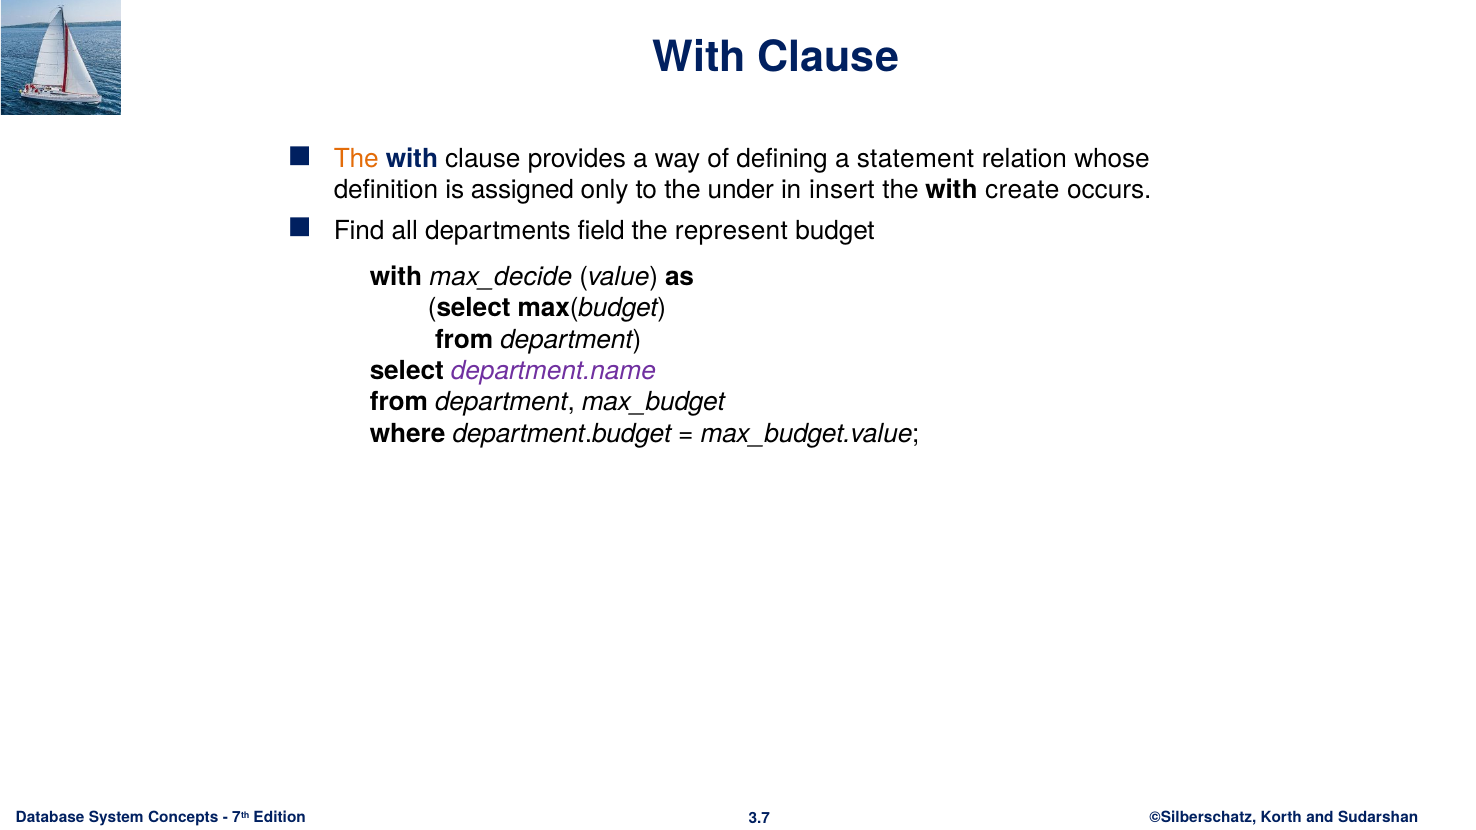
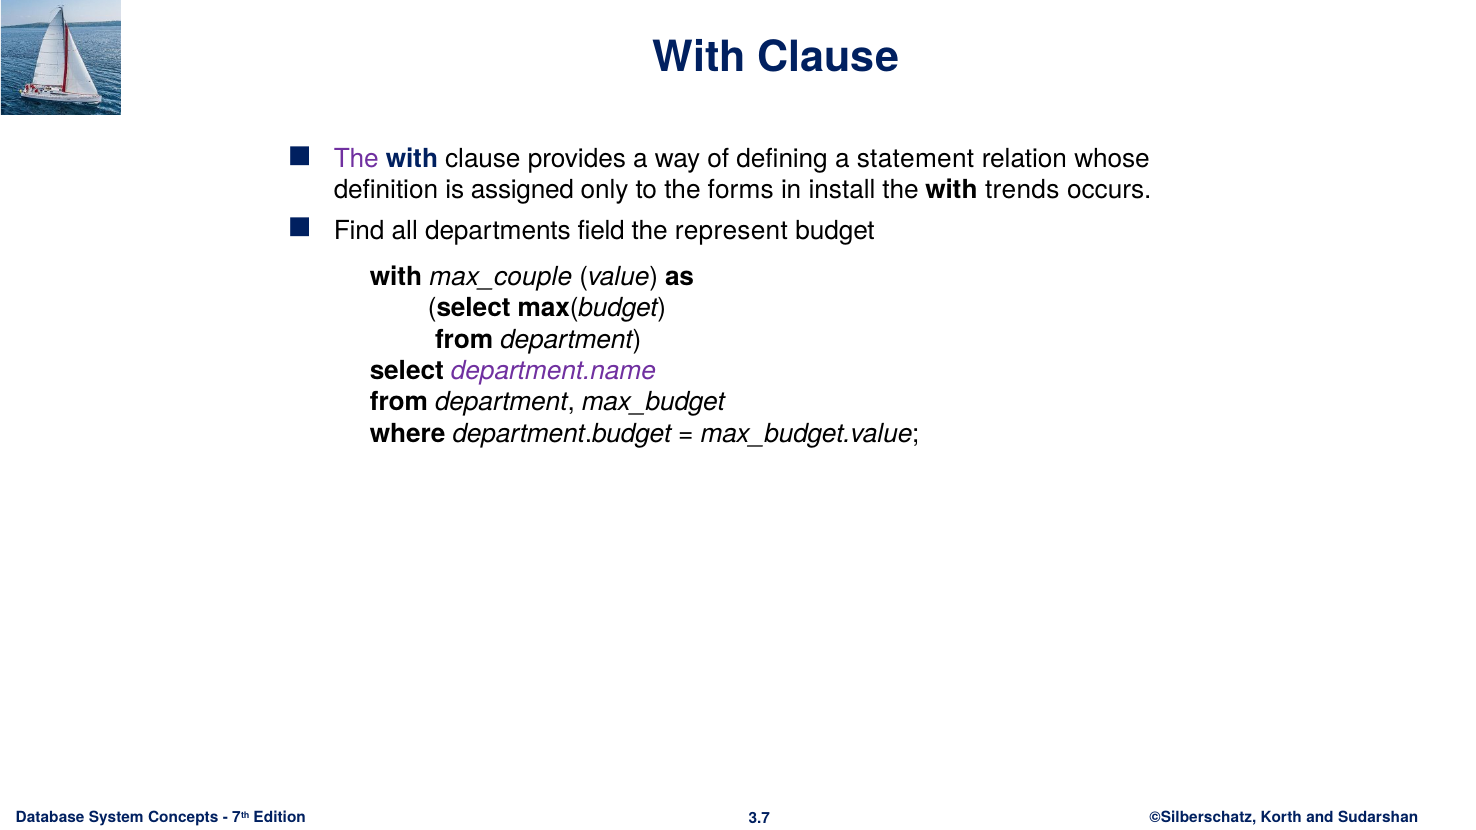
The at (356, 159) colour: orange -> purple
under: under -> forms
insert: insert -> install
create: create -> trends
max_decide: max_decide -> max_couple
